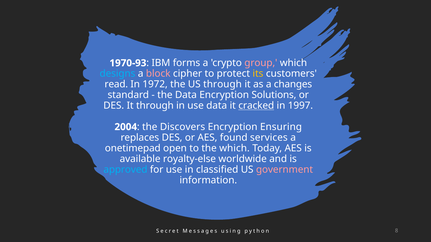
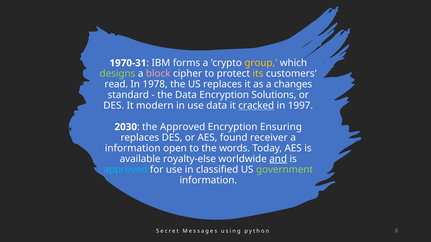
1970-93: 1970-93 -> 1970-31
group colour: pink -> yellow
designs colour: light blue -> light green
1972: 1972 -> 1978
US through: through -> replaces
It through: through -> modern
2004: 2004 -> 2030
the Discovers: Discovers -> Approved
services: services -> receiver
onetimepad at (133, 148): onetimepad -> information
the which: which -> words
and underline: none -> present
government colour: pink -> light green
